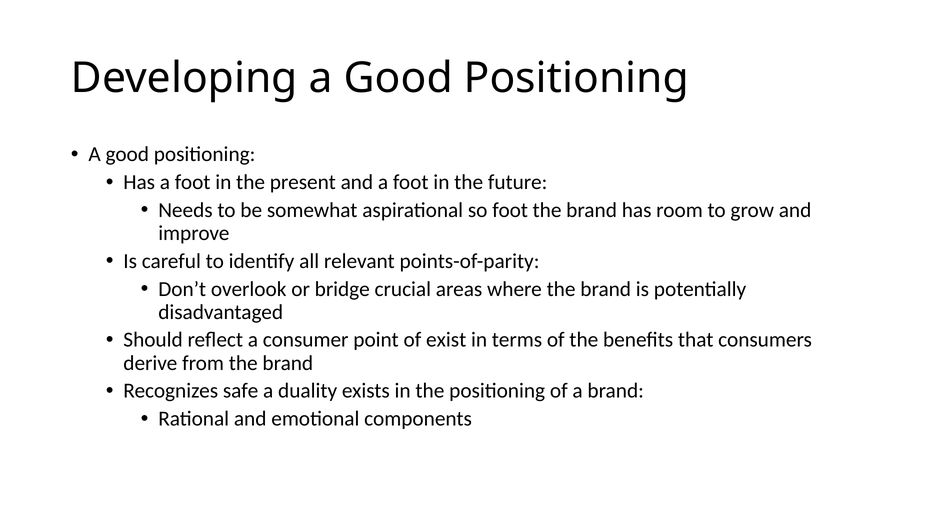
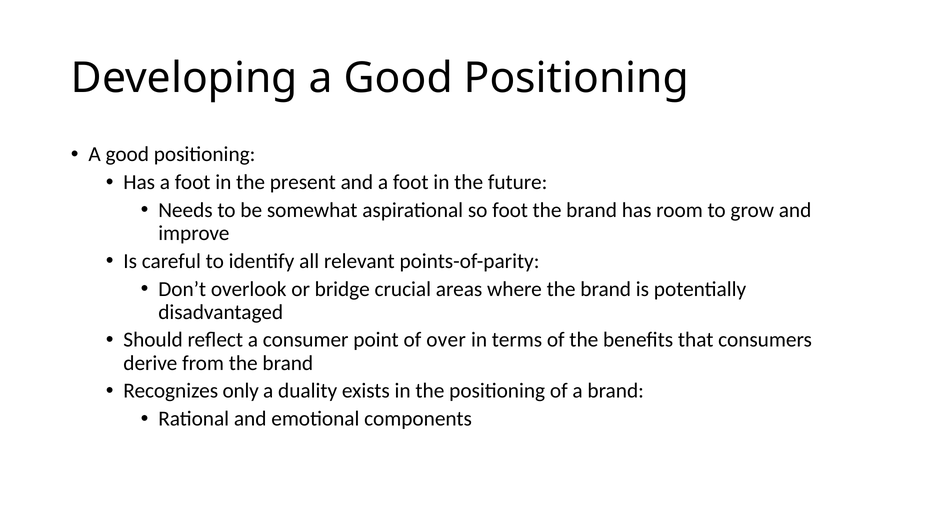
exist: exist -> over
safe: safe -> only
